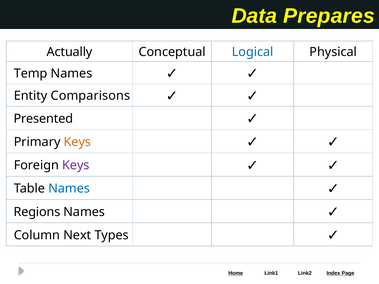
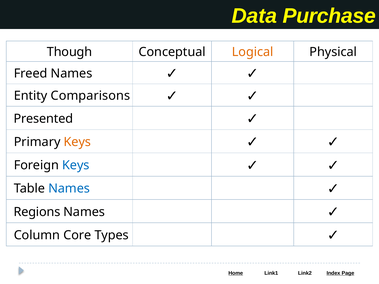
Prepares: Prepares -> Purchase
Actually: Actually -> Though
Logical colour: blue -> orange
Temp: Temp -> Freed
Keys at (76, 165) colour: purple -> blue
Next: Next -> Core
